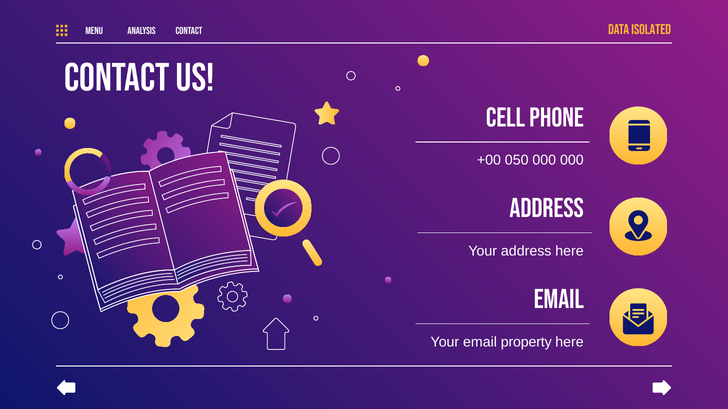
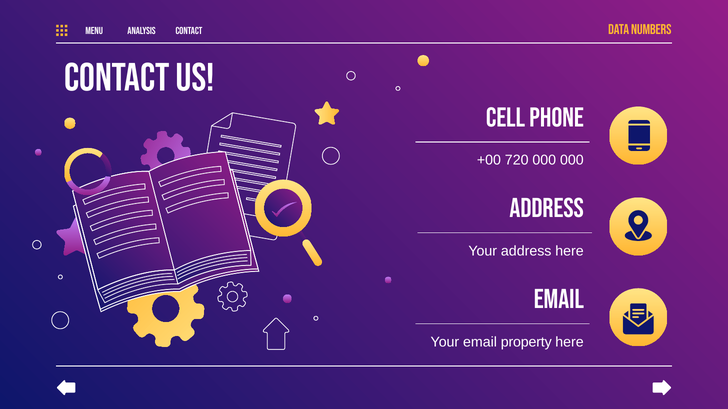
ISOLATED: ISOLATED -> NUMBERS
050: 050 -> 720
